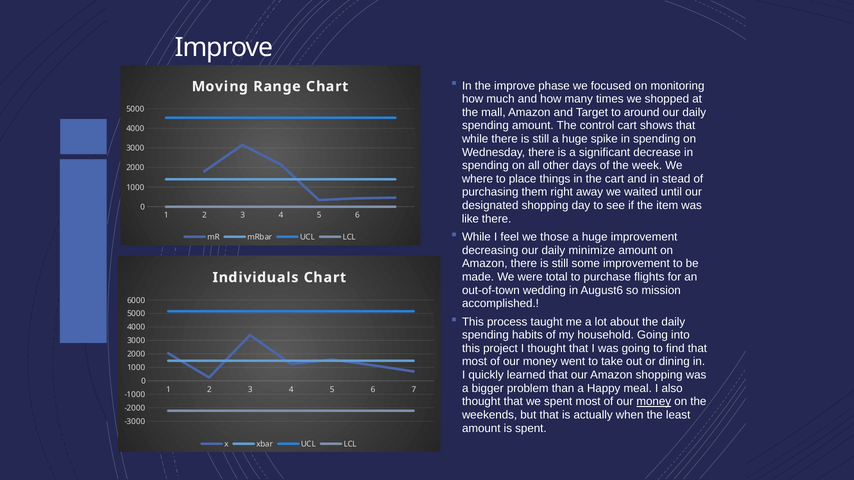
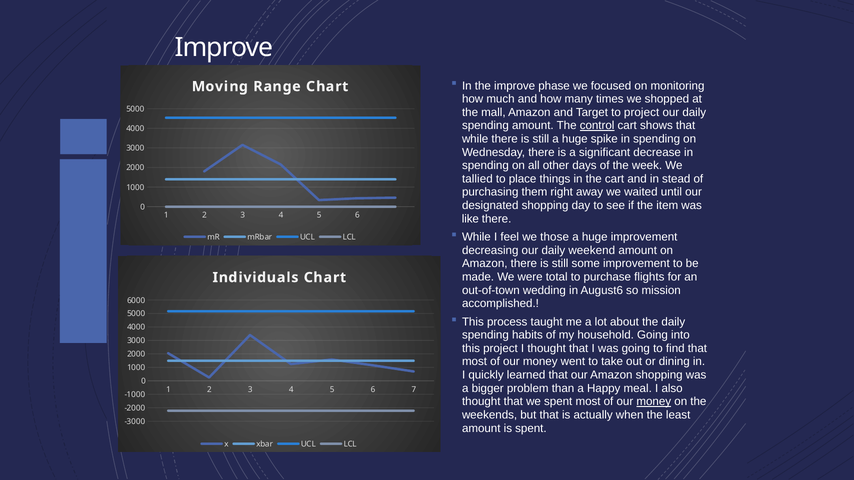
to around: around -> project
control underline: none -> present
where: where -> tallied
minimize: minimize -> weekend
